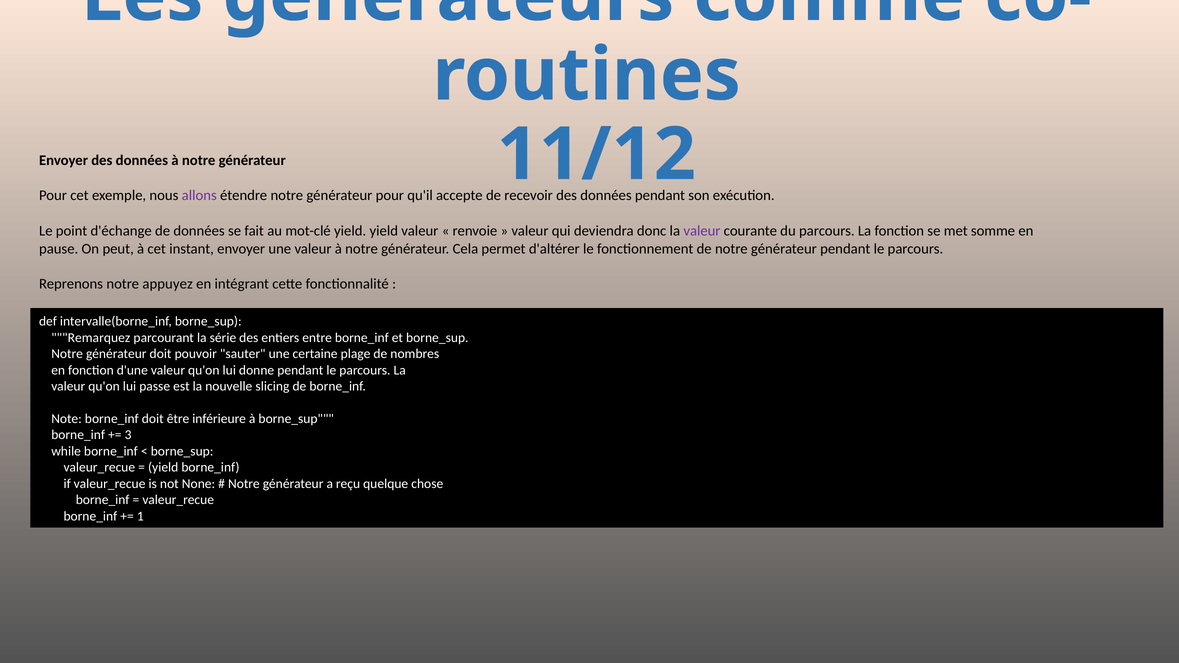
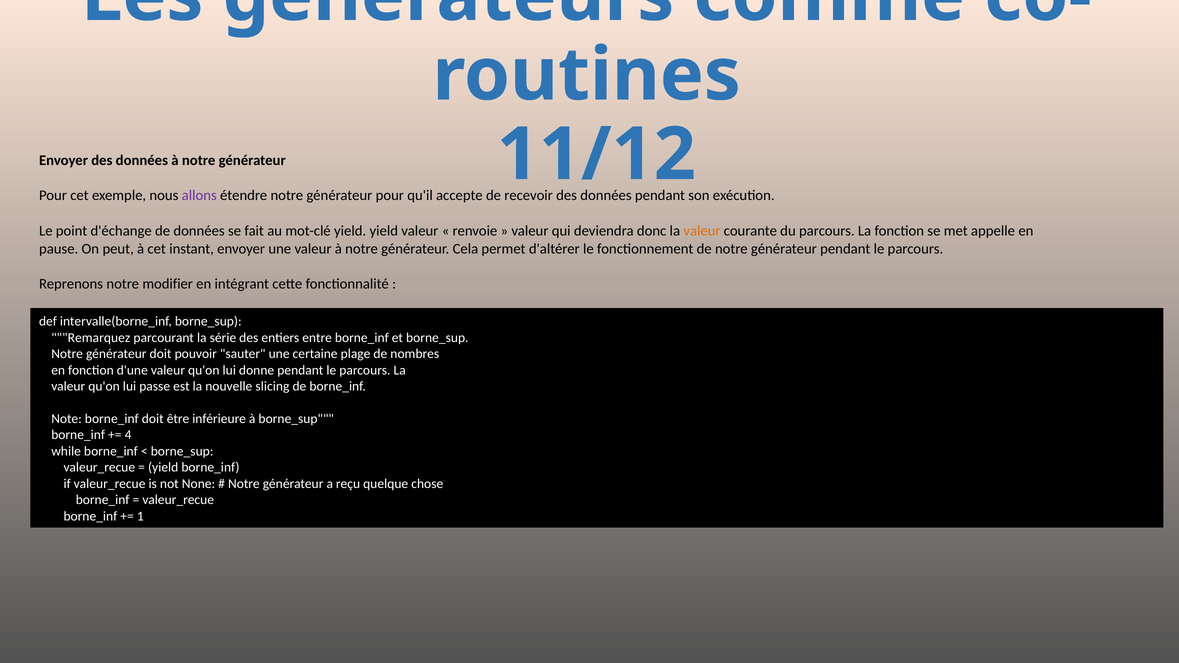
valeur at (702, 231) colour: purple -> orange
somme: somme -> appelle
appuyez: appuyez -> modifier
3: 3 -> 4
